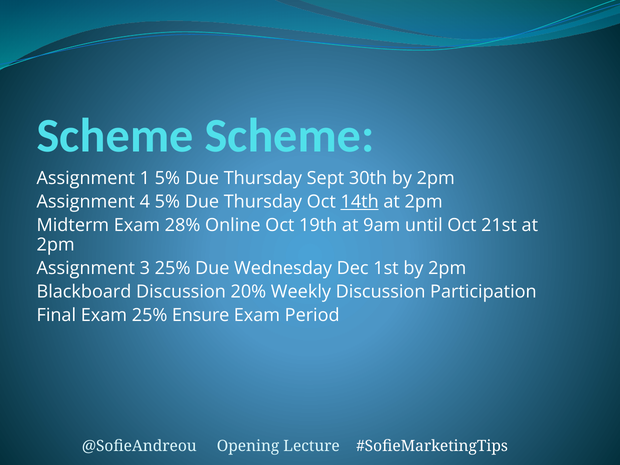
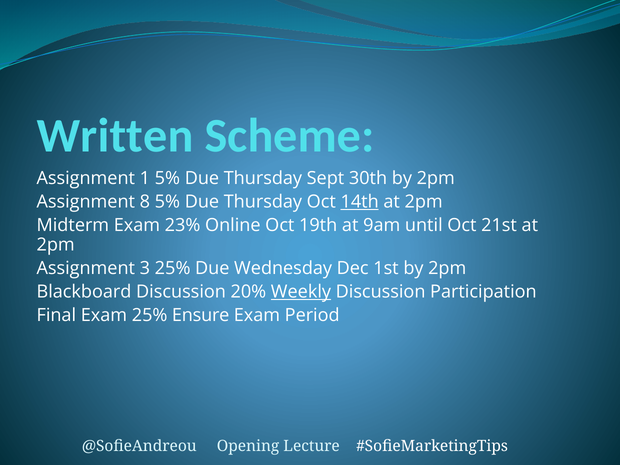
Scheme at (115, 136): Scheme -> Written
4: 4 -> 8
28%: 28% -> 23%
Weekly underline: none -> present
